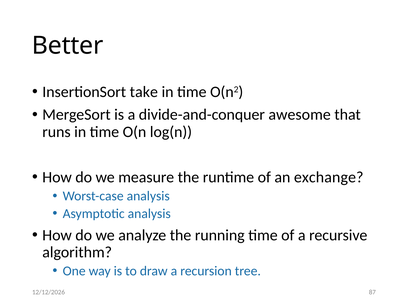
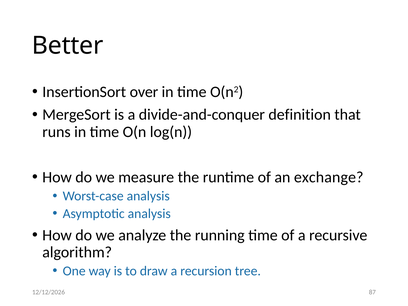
take: take -> over
awesome: awesome -> definition
